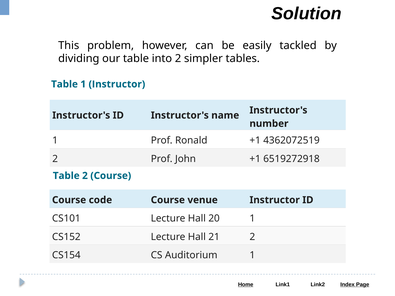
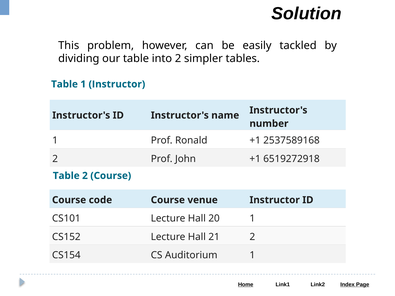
4362072519: 4362072519 -> 2537589168
